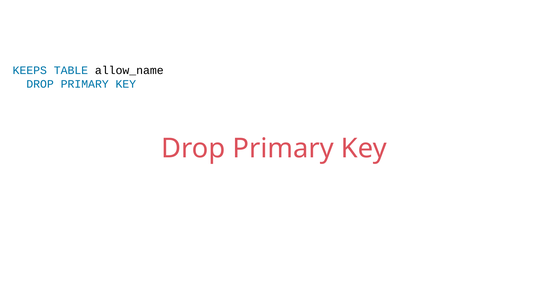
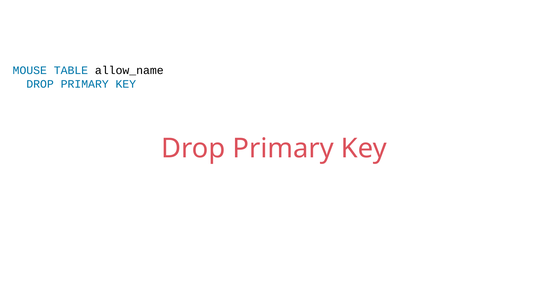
KEEPS: KEEPS -> MOUSE
